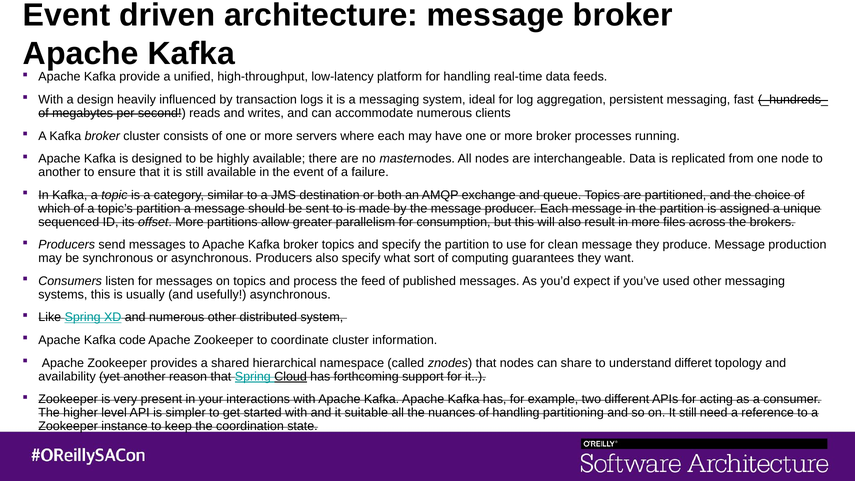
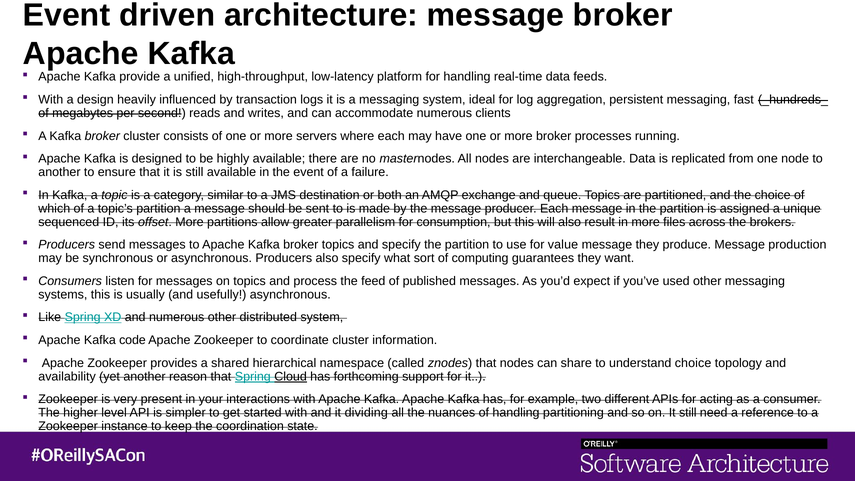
clean: clean -> value
understand differet: differet -> choice
suitable: suitable -> dividing
